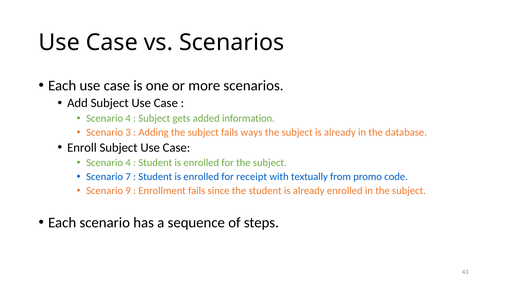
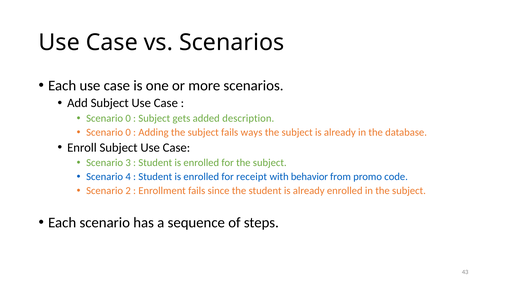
4 at (128, 118): 4 -> 0
information: information -> description
3 at (128, 132): 3 -> 0
4 at (128, 163): 4 -> 3
7: 7 -> 4
textually: textually -> behavior
9: 9 -> 2
